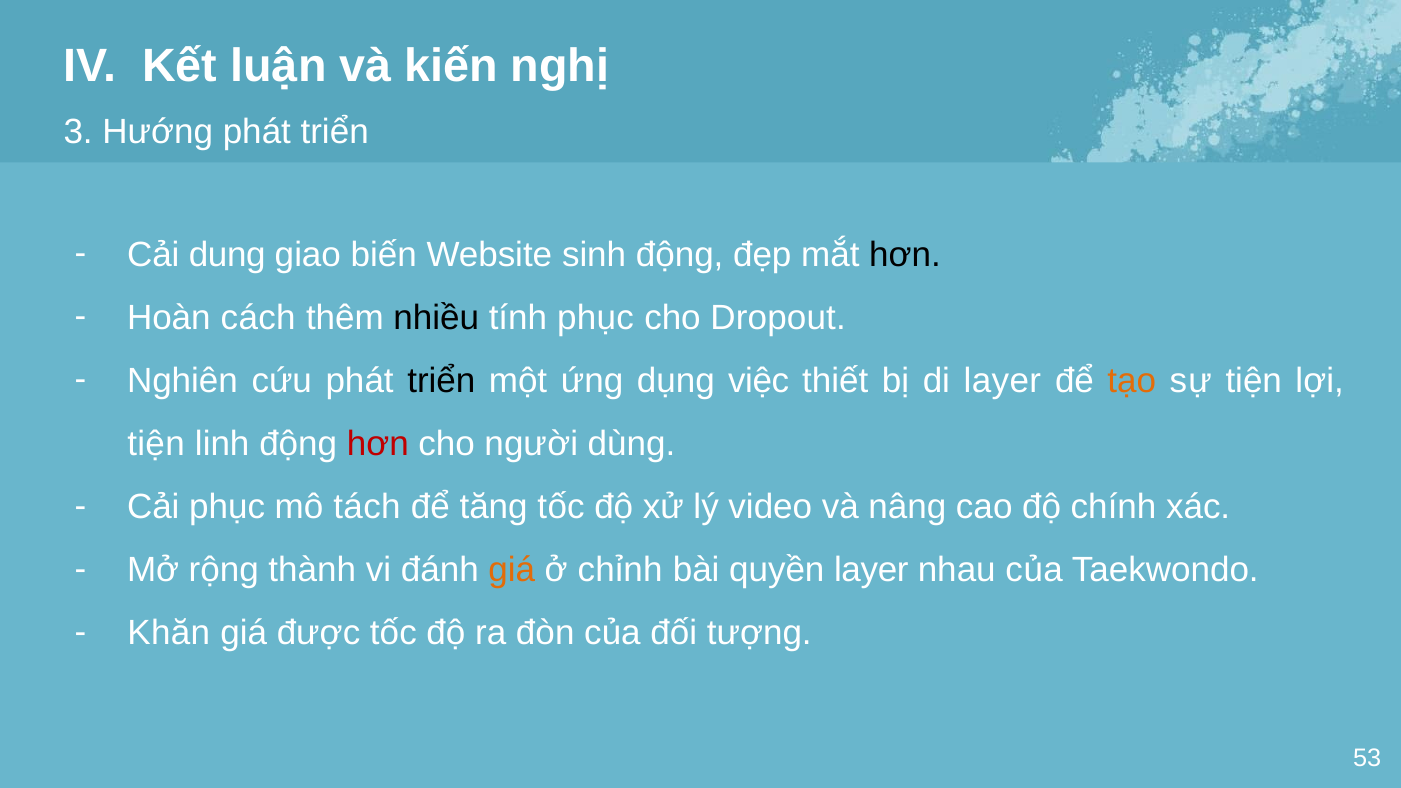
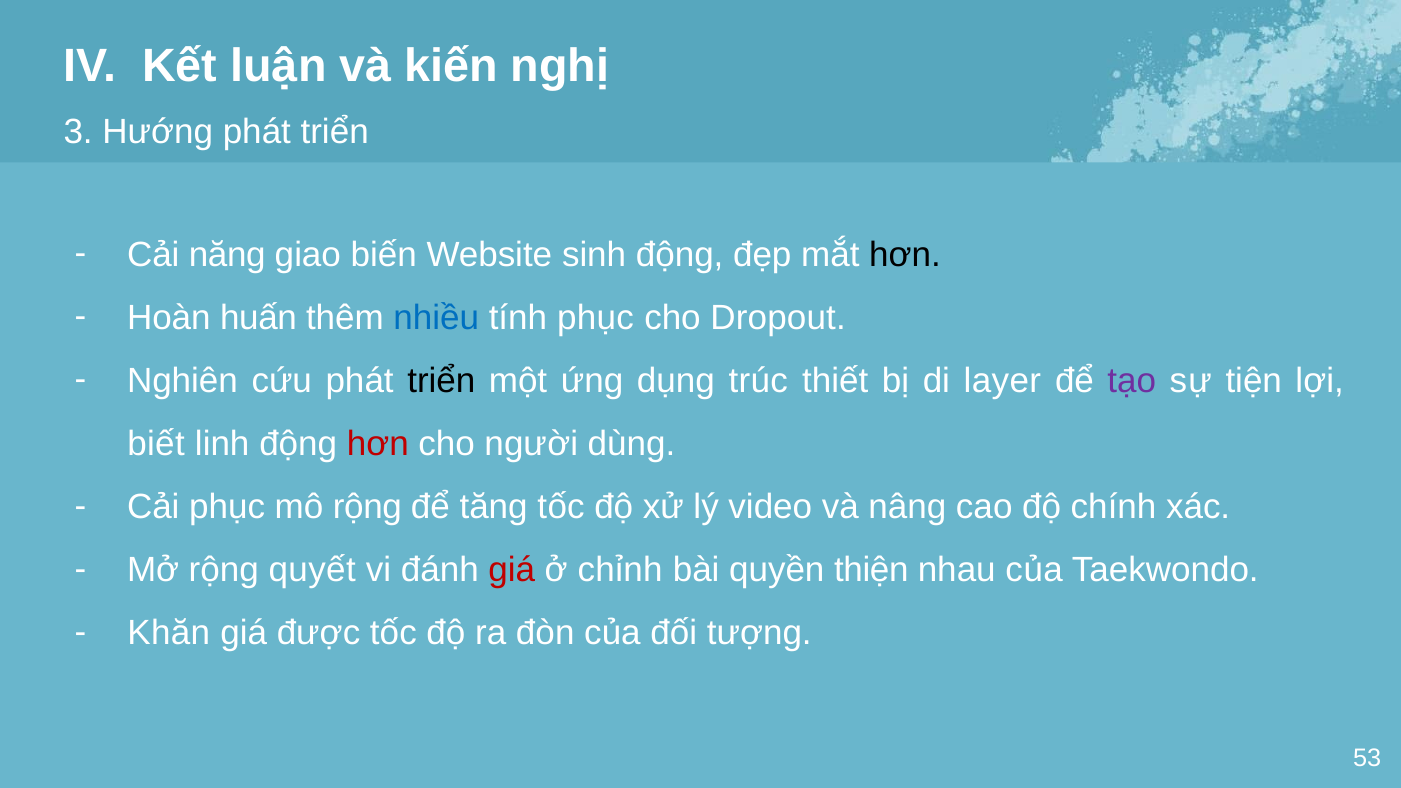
dung: dung -> năng
cách: cách -> huấn
nhiều colour: black -> blue
việc: việc -> trúc
tạo colour: orange -> purple
tiện at (156, 444): tiện -> biết
mô tách: tách -> rộng
thành: thành -> quyết
giá at (512, 570) colour: orange -> red
quyền layer: layer -> thiện
